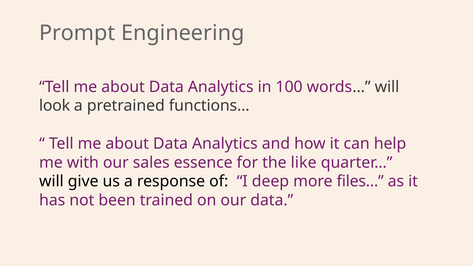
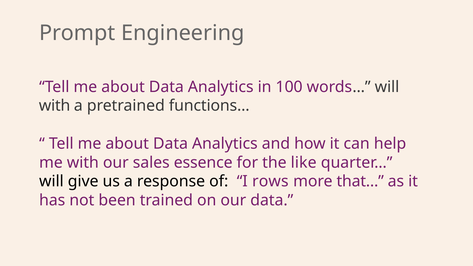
look at (55, 106): look -> with
deep: deep -> rows
files…: files… -> that…
